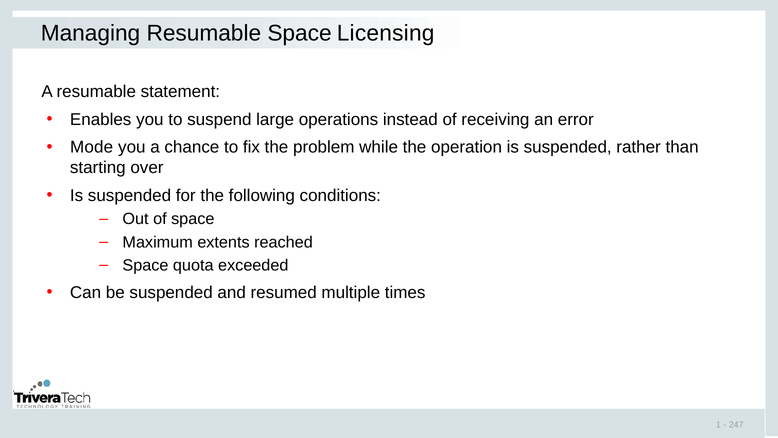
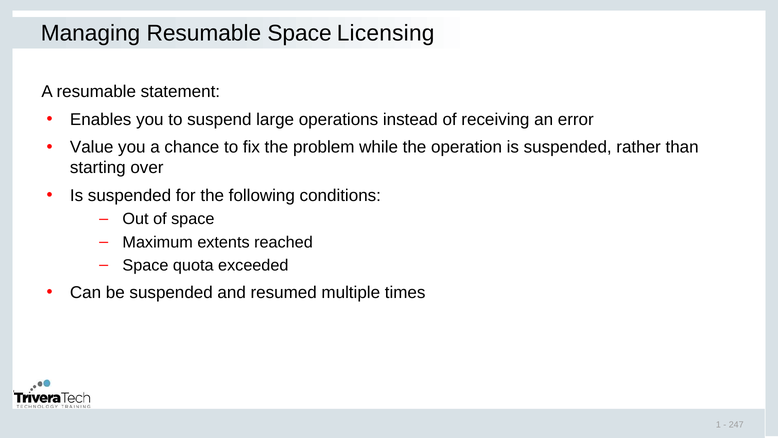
Mode: Mode -> Value
